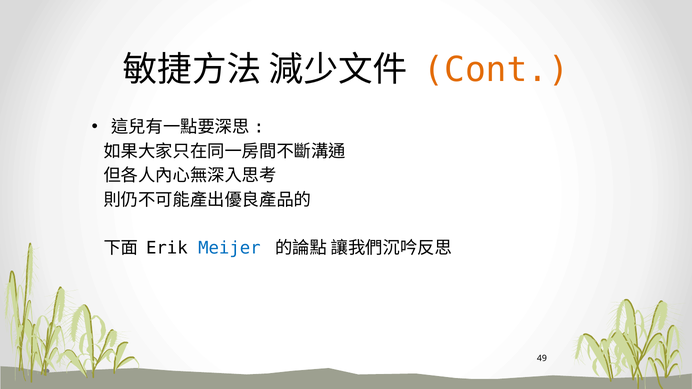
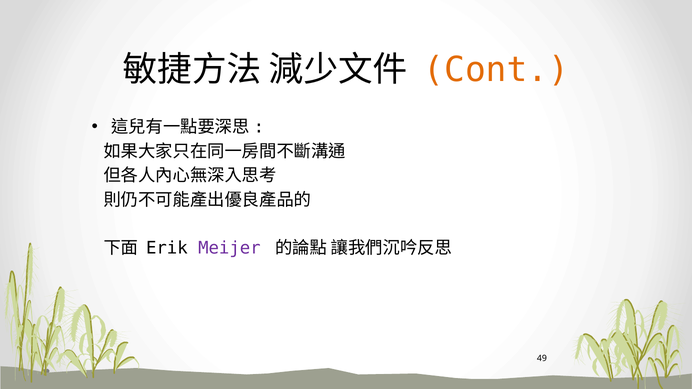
Meijer colour: blue -> purple
